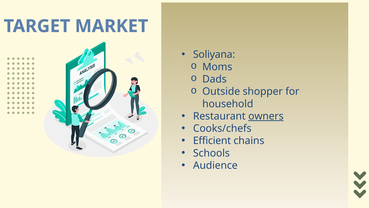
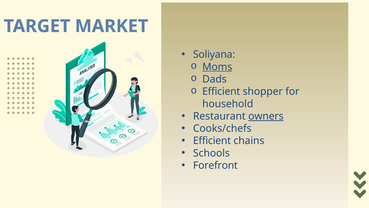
Moms underline: none -> present
Outside at (221, 91): Outside -> Efficient
Audience: Audience -> Forefront
